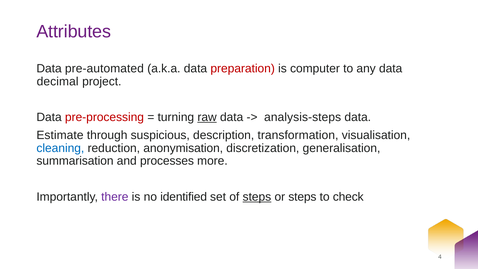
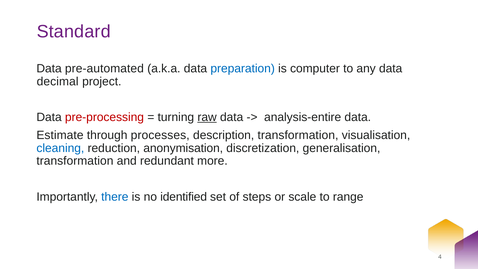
Attributes: Attributes -> Standard
preparation colour: red -> blue
analysis-steps: analysis-steps -> analysis-entire
suspicious: suspicious -> processes
summarisation at (75, 161): summarisation -> transformation
processes: processes -> redundant
there colour: purple -> blue
steps at (257, 197) underline: present -> none
or steps: steps -> scale
check: check -> range
